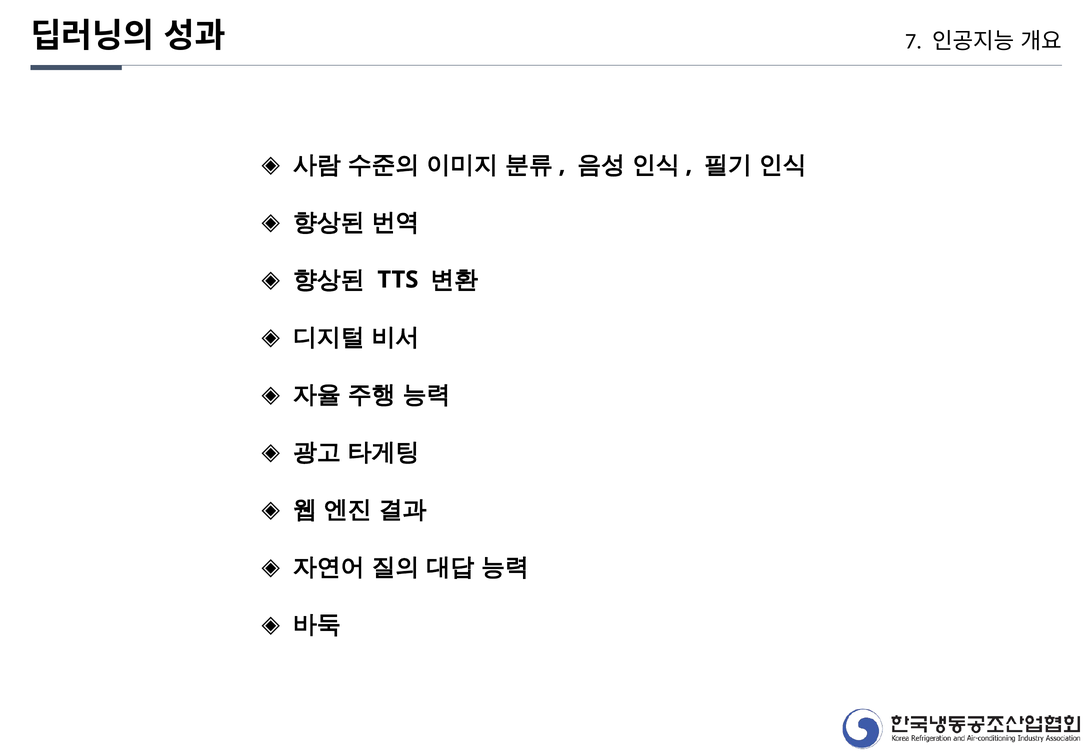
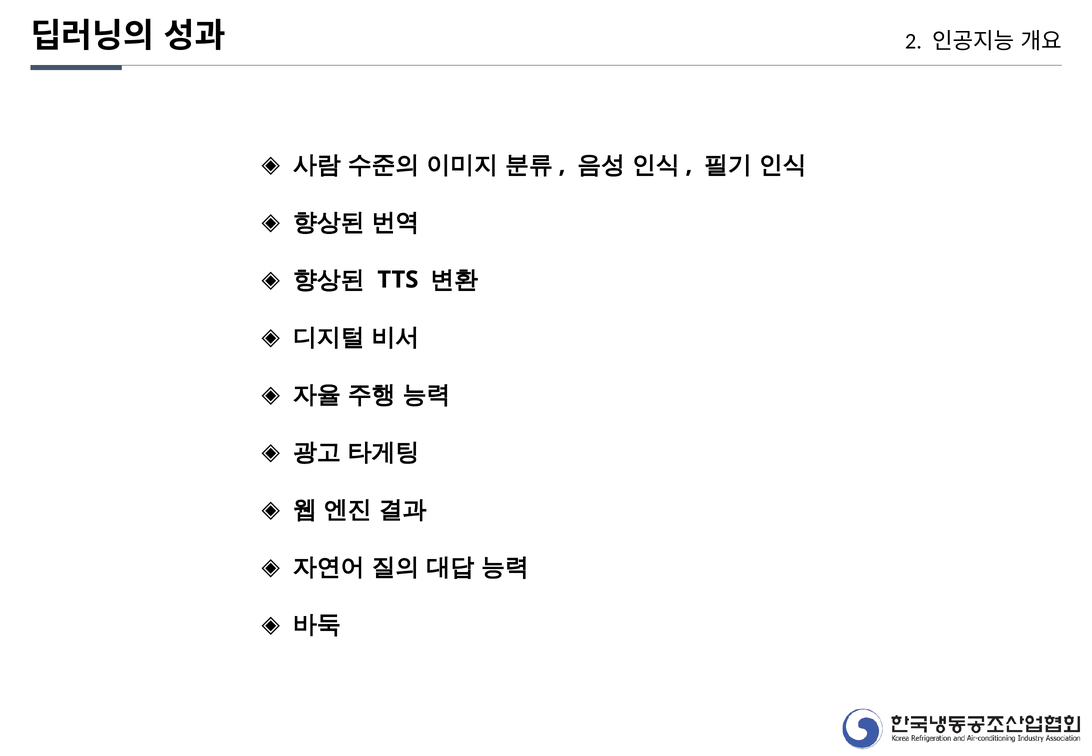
7: 7 -> 2
